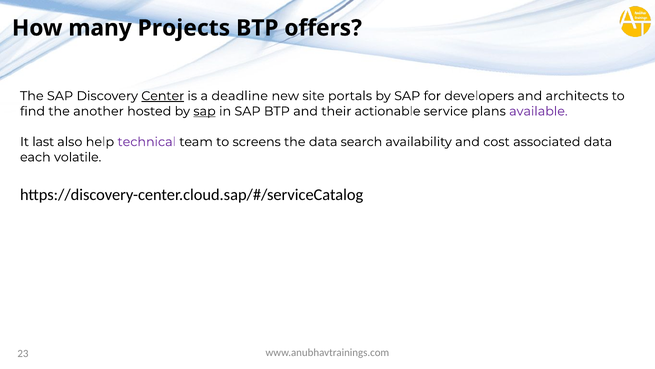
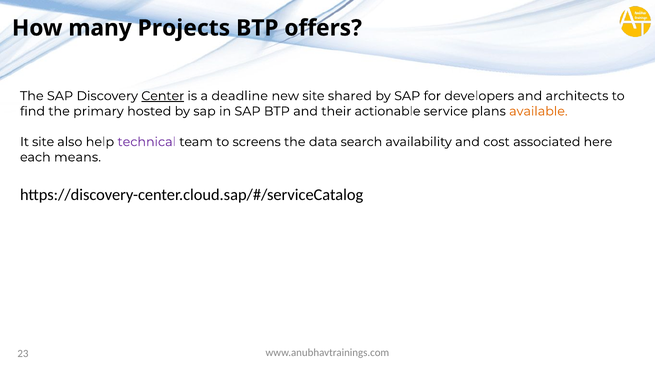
portals: portals -> shared
another: another -> primary
sap at (205, 111) underline: present -> none
available colour: purple -> orange
It last: last -> site
associated data: data -> here
volatile: volatile -> means
